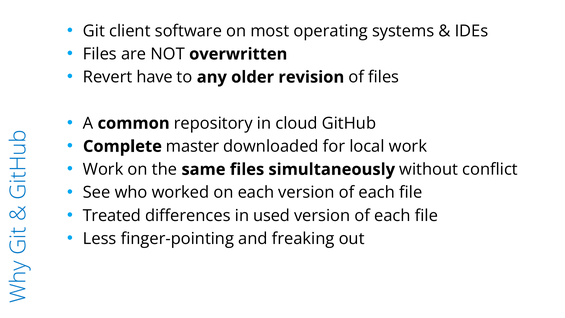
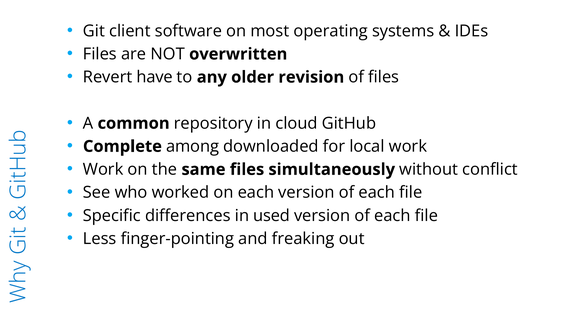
master: master -> among
Treated: Treated -> Specific
